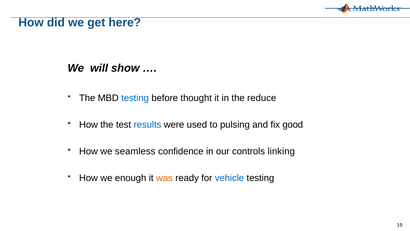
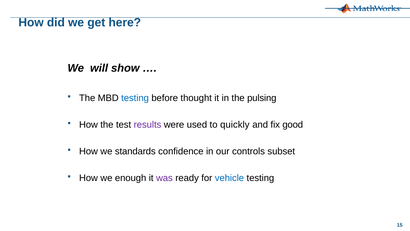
reduce: reduce -> pulsing
results colour: blue -> purple
pulsing: pulsing -> quickly
seamless: seamless -> standards
linking: linking -> subset
was colour: orange -> purple
